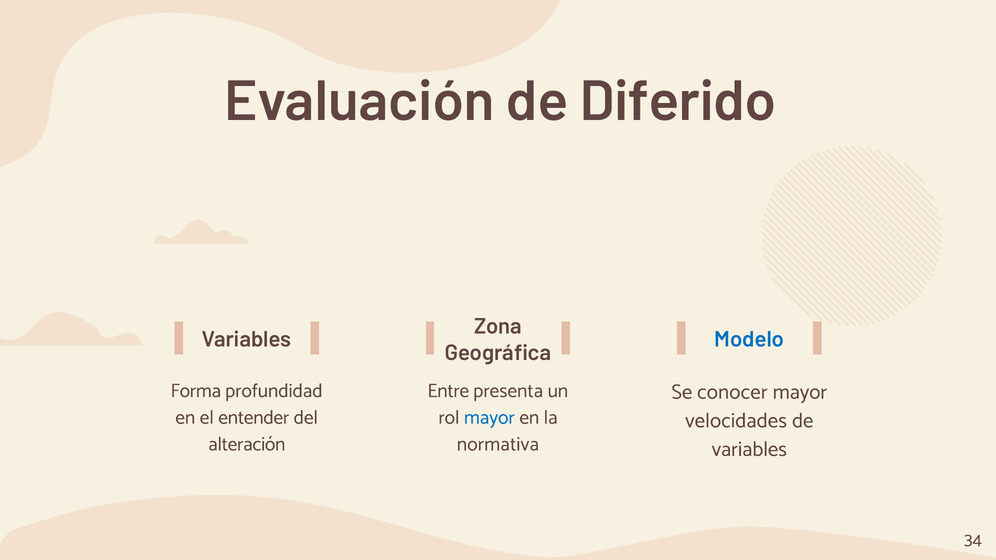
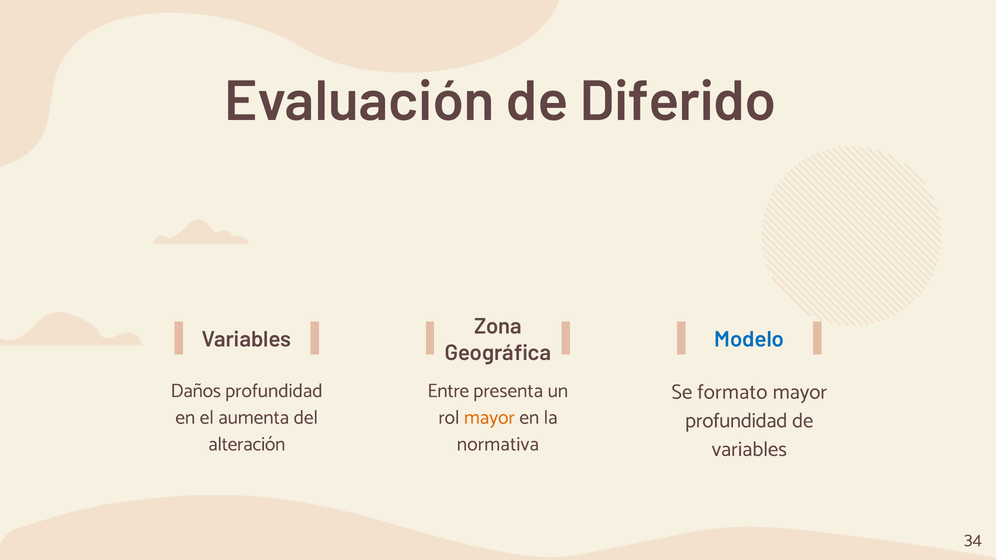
Forma: Forma -> Daños
conocer: conocer -> formato
entender: entender -> aumenta
mayor at (489, 418) colour: blue -> orange
velocidades at (736, 421): velocidades -> profundidad
